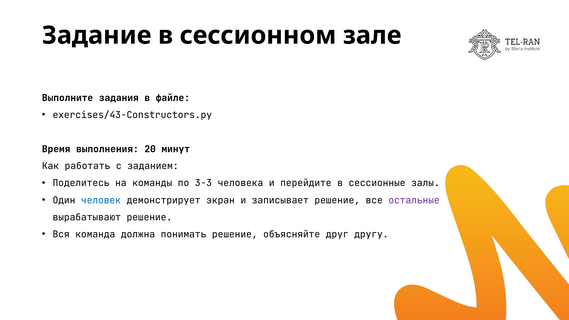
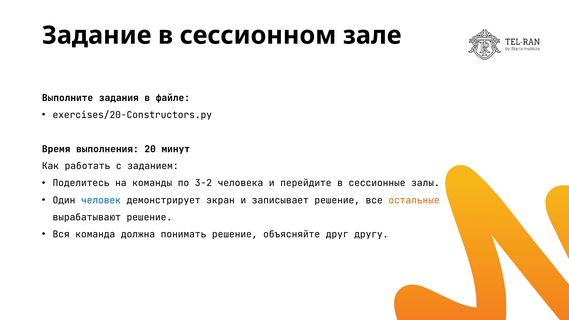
exercises/43-Constructors.py: exercises/43-Constructors.py -> exercises/20-Constructors.py
3-3: 3-3 -> 3-2
остальные colour: purple -> orange
